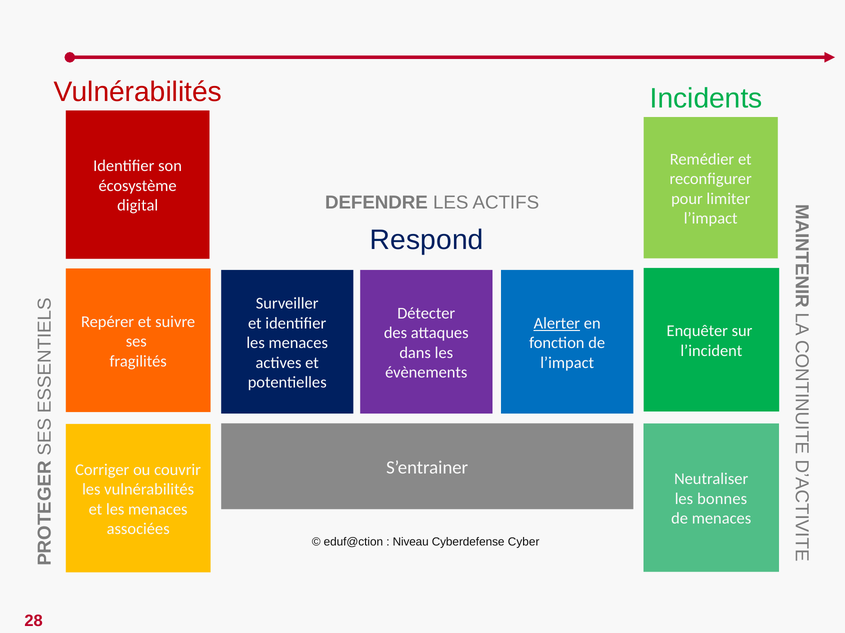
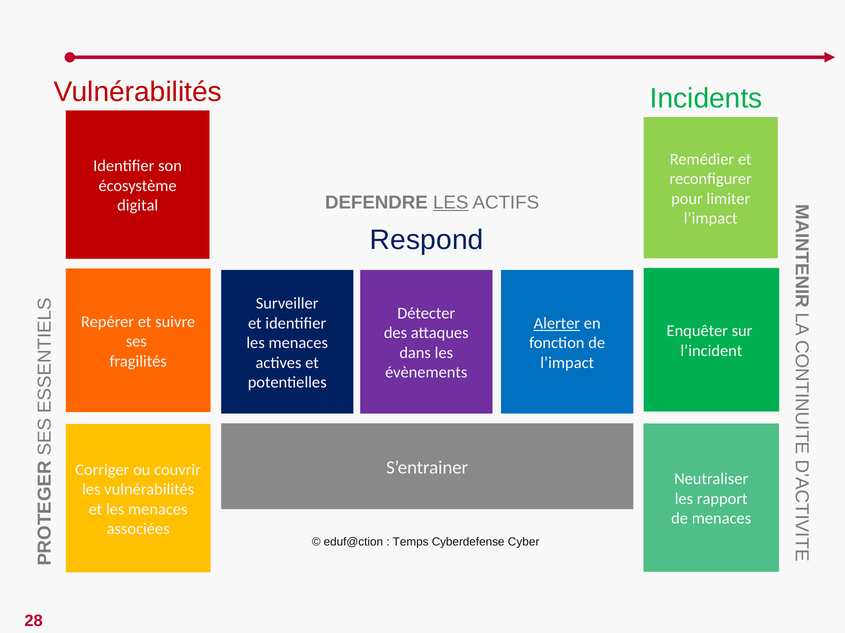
LES at (451, 203) underline: none -> present
bonnes: bonnes -> rapport
Niveau: Niveau -> Temps
